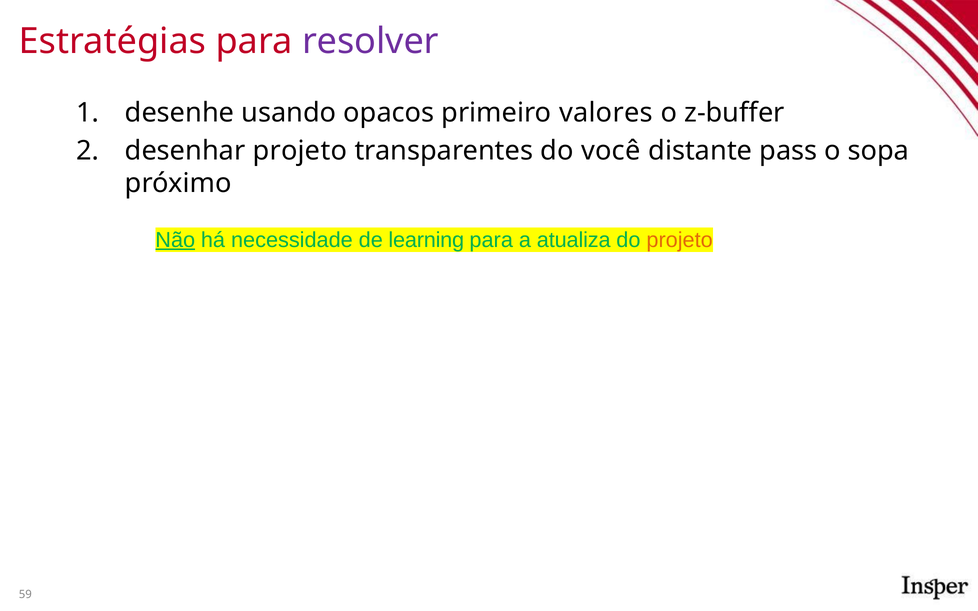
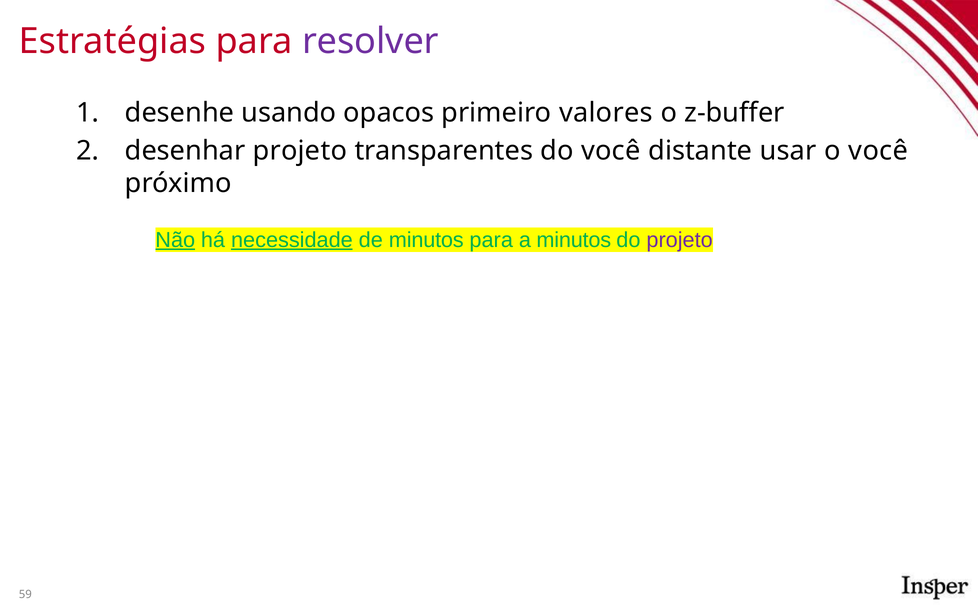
pass: pass -> usar
o sopa: sopa -> você
necessidade underline: none -> present
de learning: learning -> minutos
a atualiza: atualiza -> minutos
projeto at (680, 240) colour: orange -> purple
